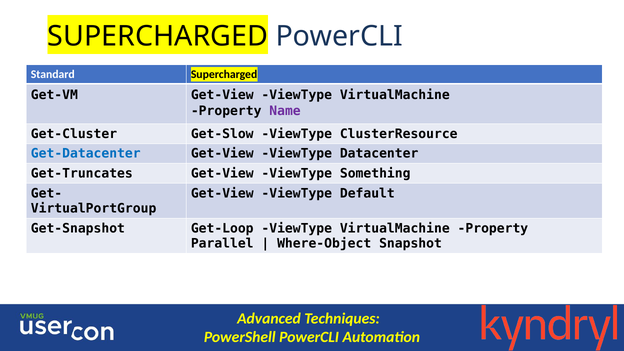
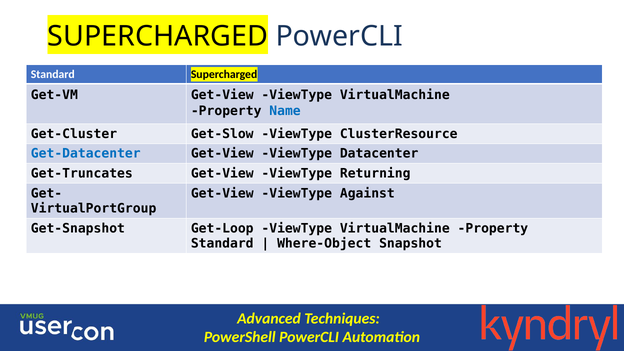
Name colour: purple -> blue
Something: Something -> Returning
Default: Default -> Against
Parallel at (222, 243): Parallel -> Standard
